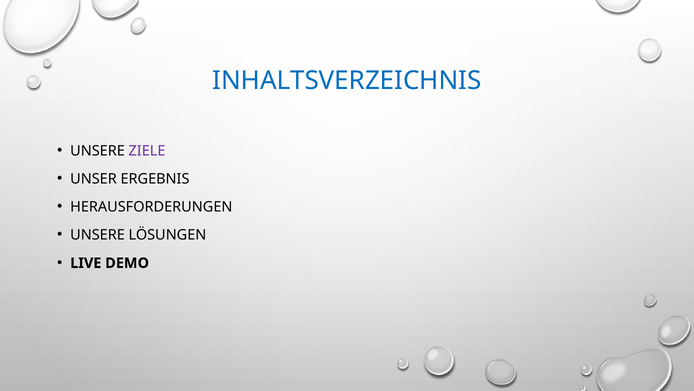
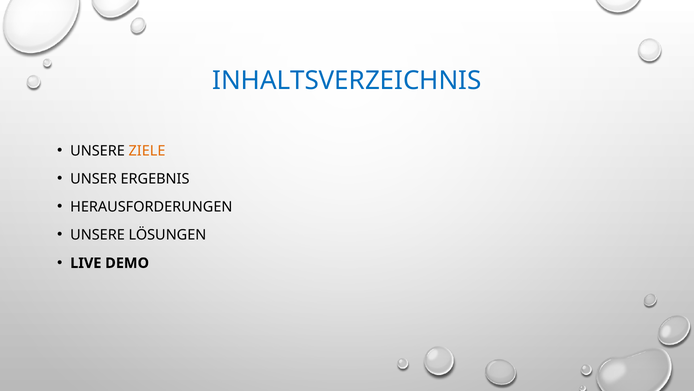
ZIELE colour: purple -> orange
